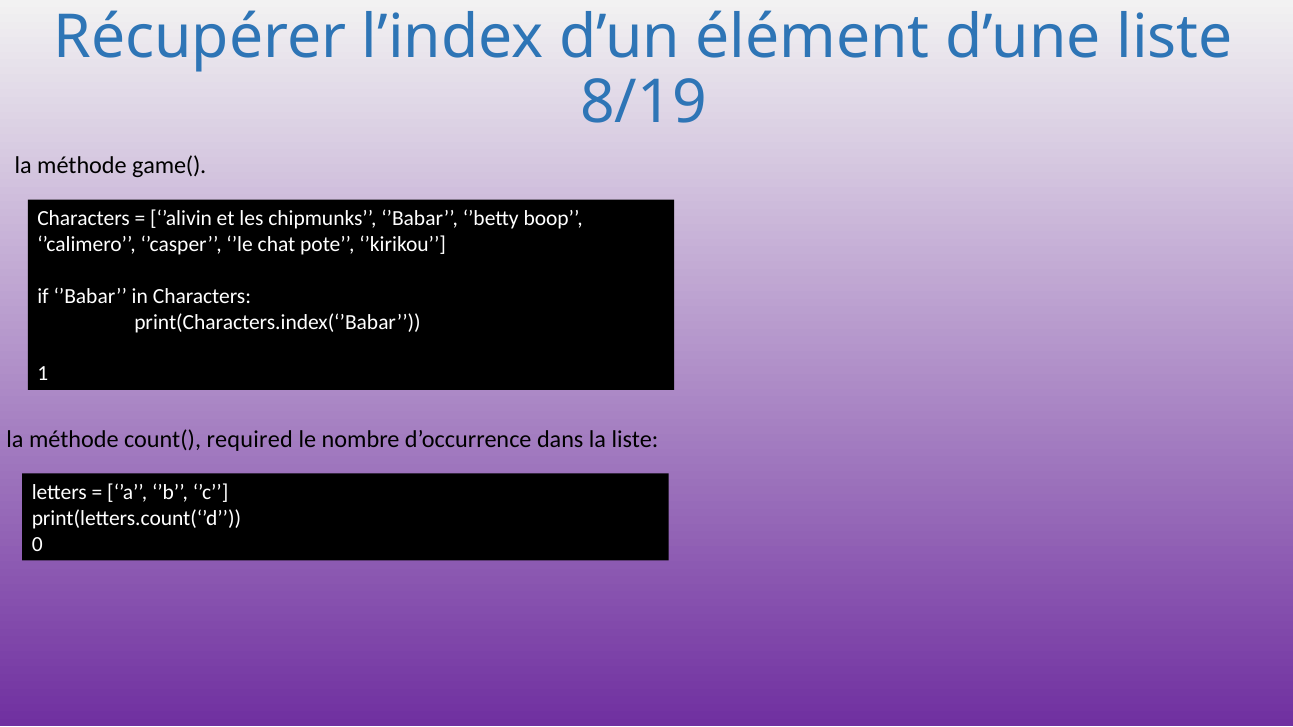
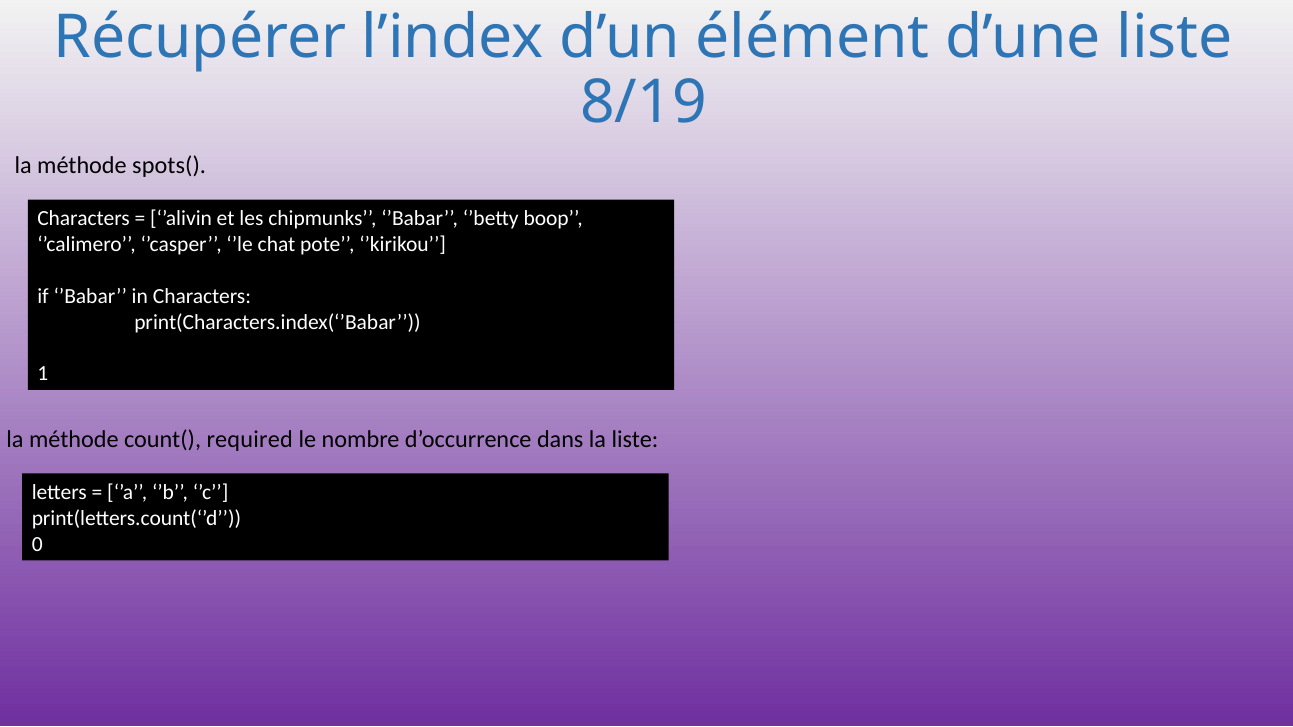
game(: game( -> spots(
